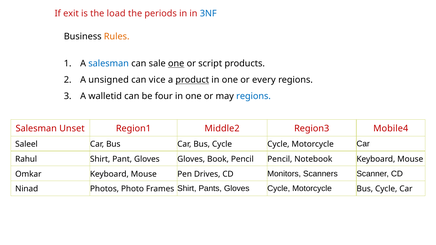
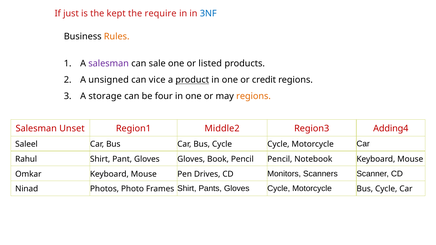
exit: exit -> just
load: load -> kept
periods: periods -> require
salesman at (109, 64) colour: blue -> purple
one at (176, 64) underline: present -> none
script: script -> listed
every: every -> credit
walletid: walletid -> storage
regions at (254, 96) colour: blue -> orange
Mobile4: Mobile4 -> Adding4
